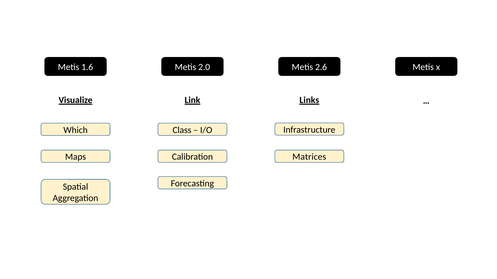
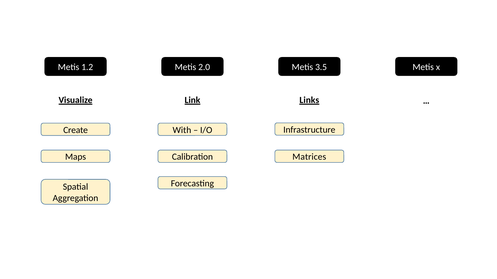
1.6: 1.6 -> 1.2
2.6: 2.6 -> 3.5
Which: Which -> Create
Class: Class -> With
